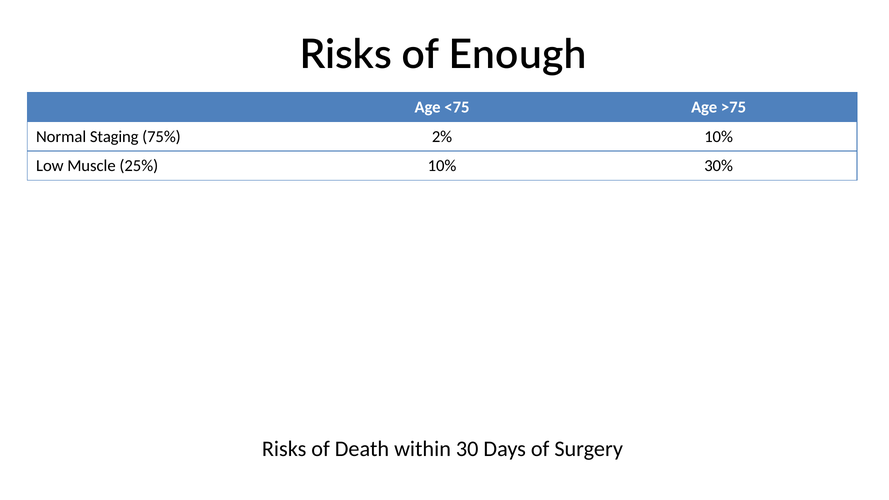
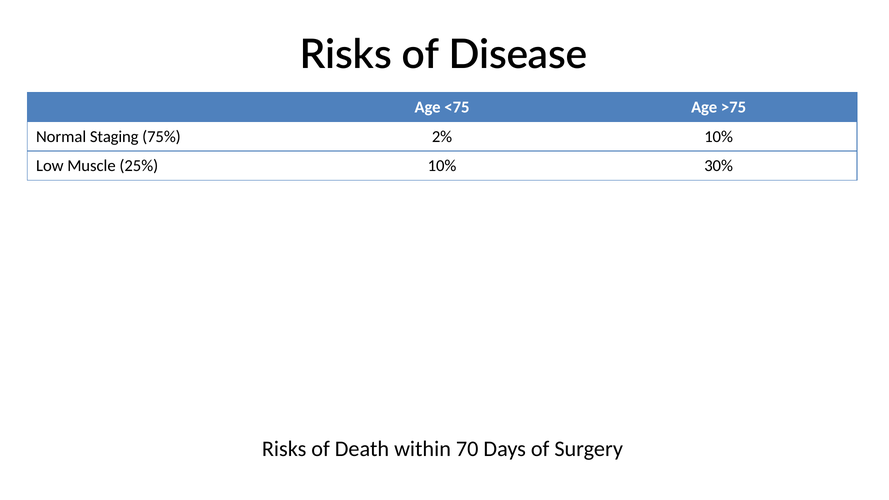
Enough: Enough -> Disease
30: 30 -> 70
